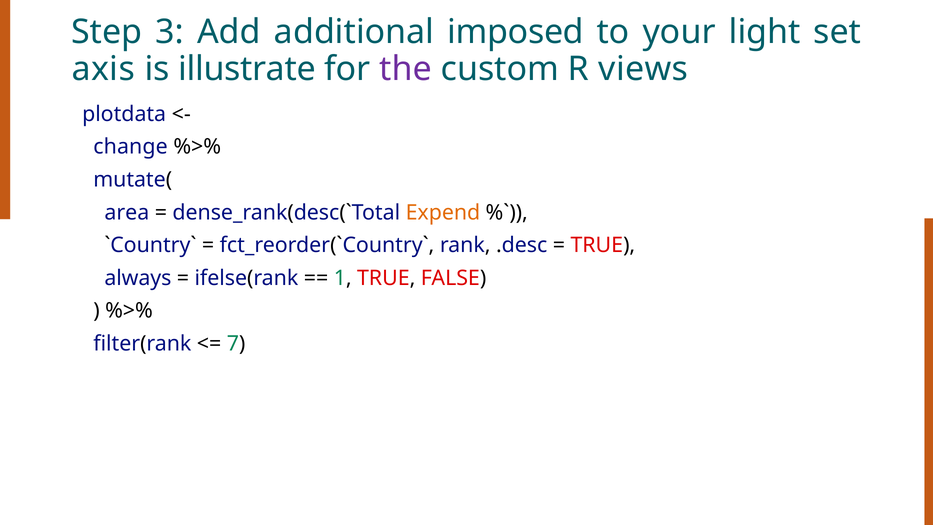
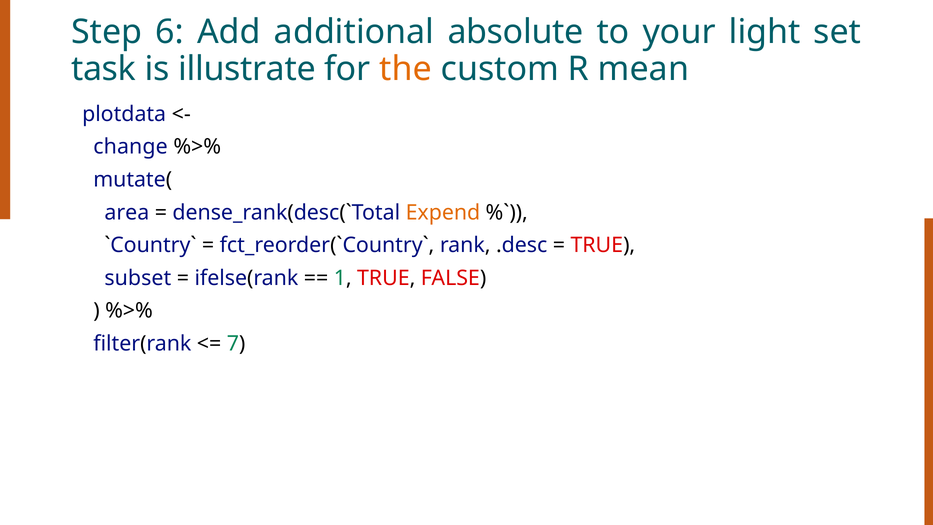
3: 3 -> 6
imposed: imposed -> absolute
axis: axis -> task
the colour: purple -> orange
views: views -> mean
always: always -> subset
